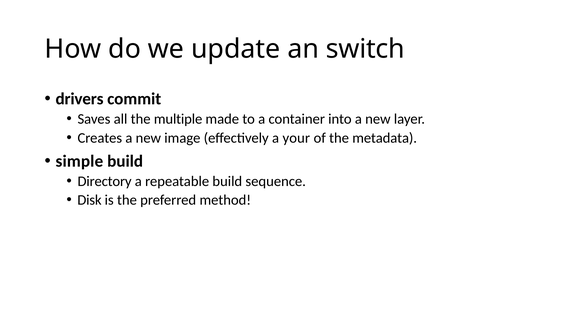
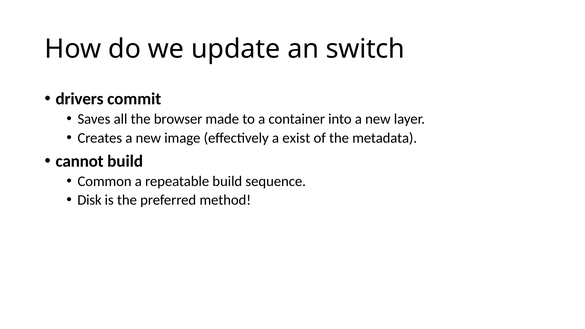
multiple: multiple -> browser
your: your -> exist
simple: simple -> cannot
Directory: Directory -> Common
